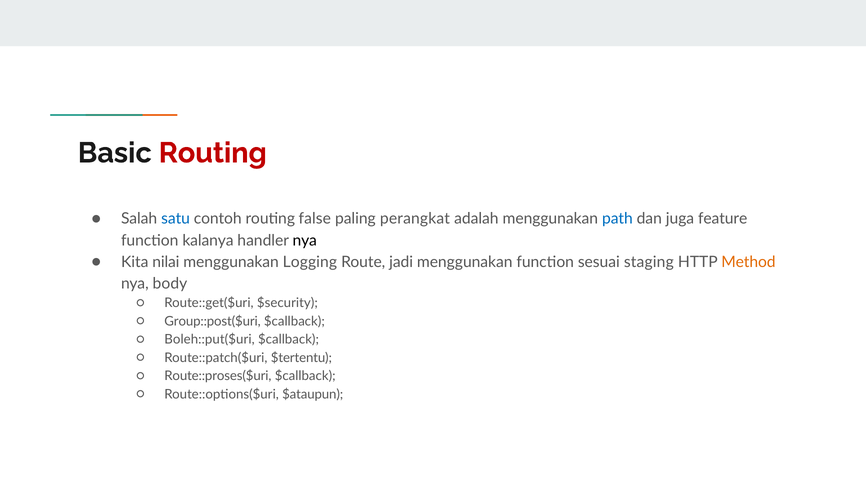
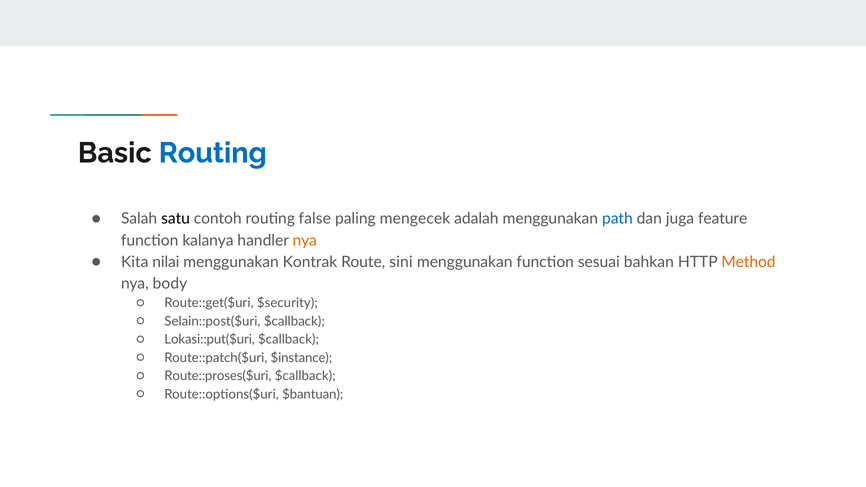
Routing at (213, 153) colour: red -> blue
satu colour: blue -> black
perangkat: perangkat -> mengecek
nya at (305, 240) colour: black -> orange
Logging: Logging -> Kontrak
jadi: jadi -> sini
staging: staging -> bahkan
Group::post($uri: Group::post($uri -> Selain::post($uri
Boleh::put($uri: Boleh::put($uri -> Lokasi::put($uri
$tertentu: $tertentu -> $instance
$ataupun: $ataupun -> $bantuan
